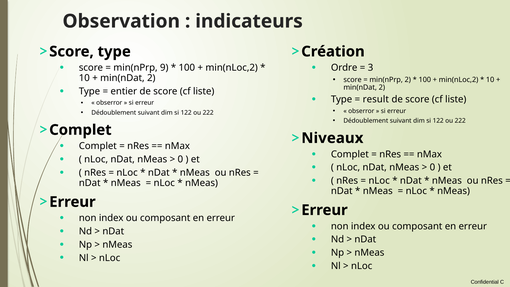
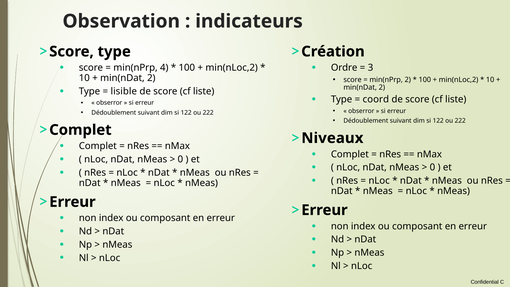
9: 9 -> 4
entier: entier -> lisible
result: result -> coord
